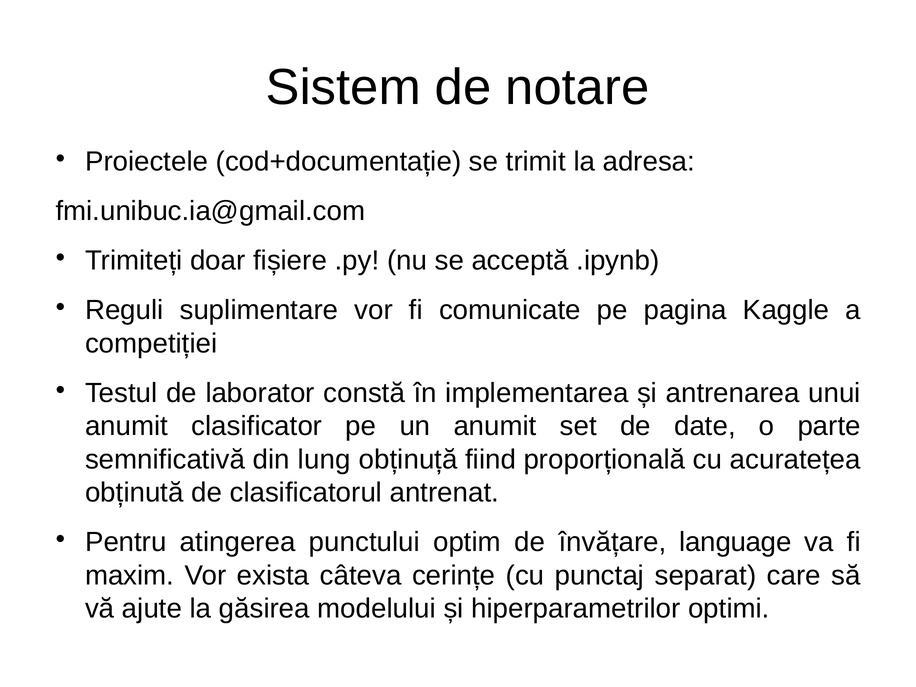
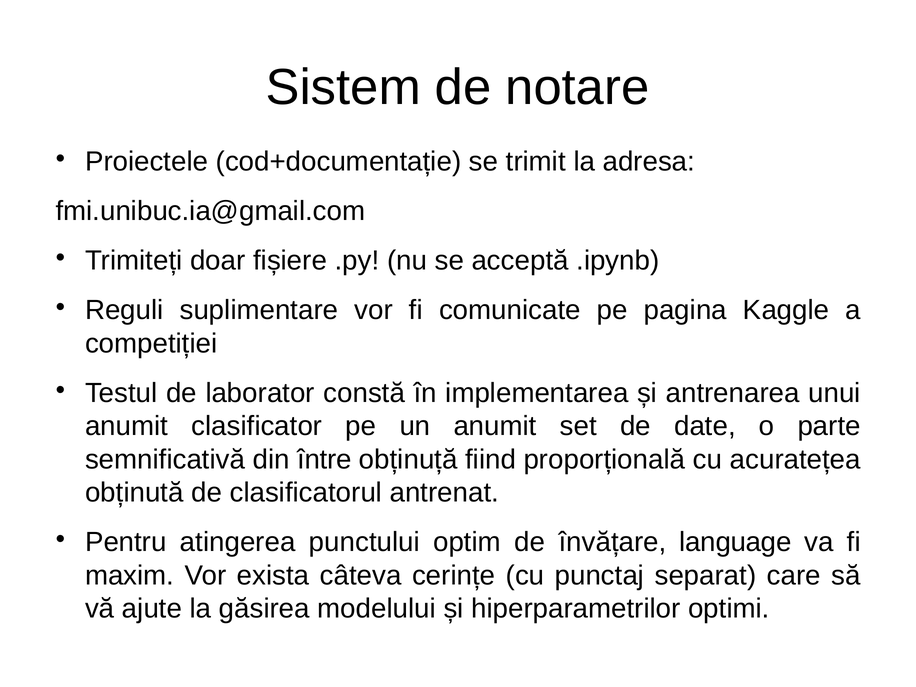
lung: lung -> între
